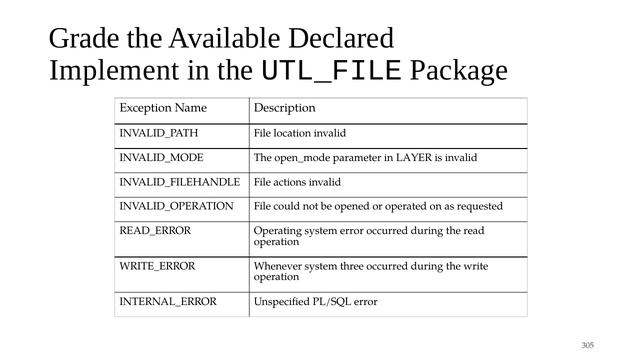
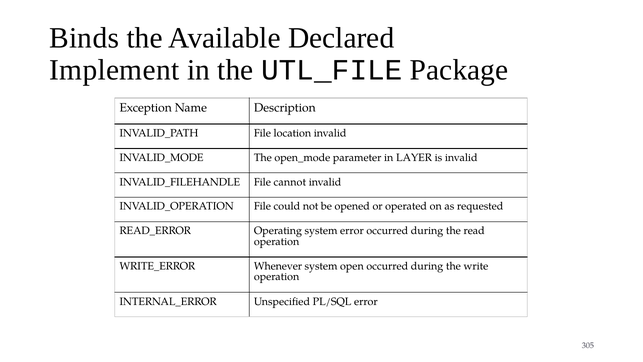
Grade: Grade -> Binds
actions: actions -> cannot
three: three -> open
